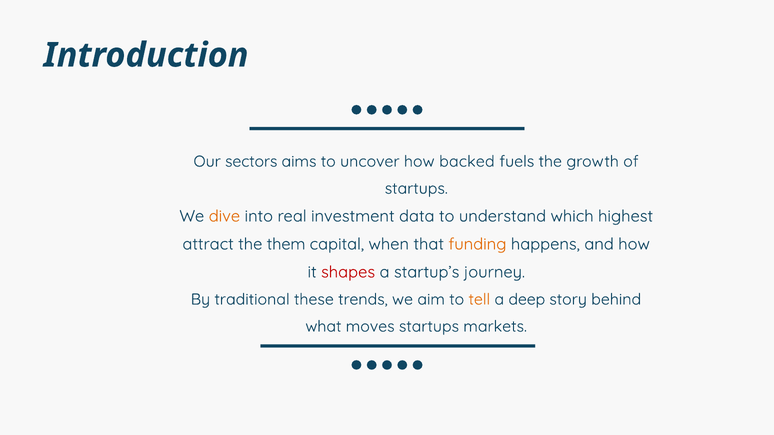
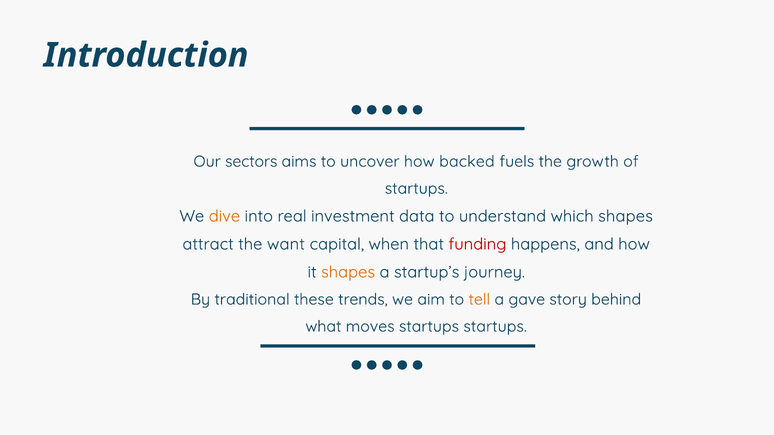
which highest: highest -> shapes
them: them -> want
funding colour: orange -> red
shapes at (348, 272) colour: red -> orange
deep: deep -> gave
startups markets: markets -> startups
